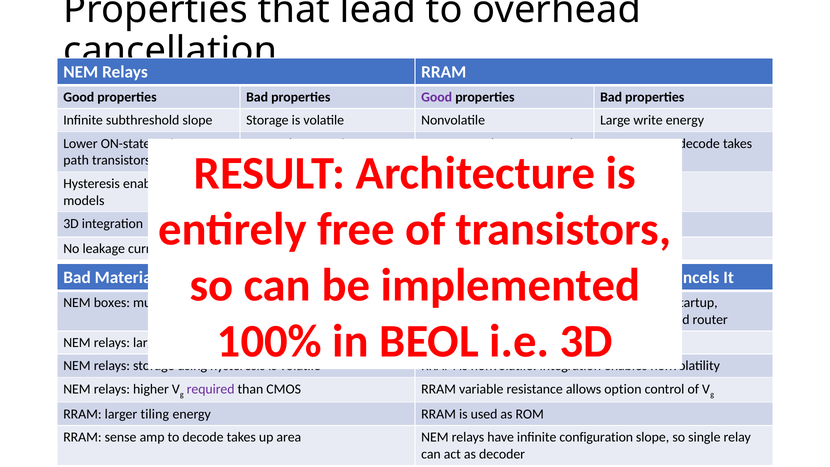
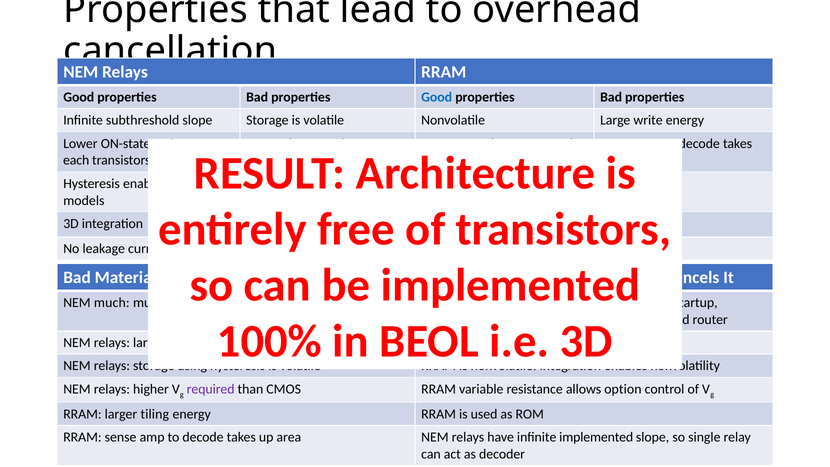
Good at (437, 97) colour: purple -> blue
path: path -> each
NEM boxes: boxes -> much
infinite configuration: configuration -> implemented
